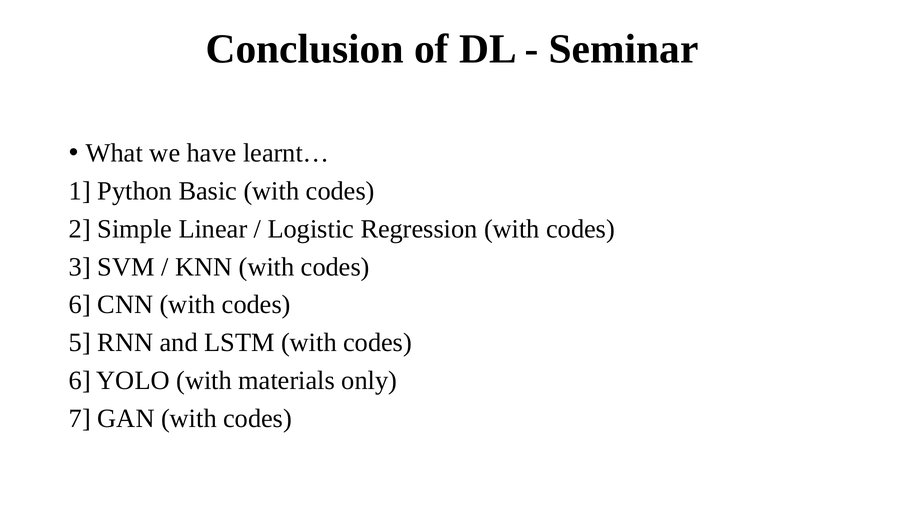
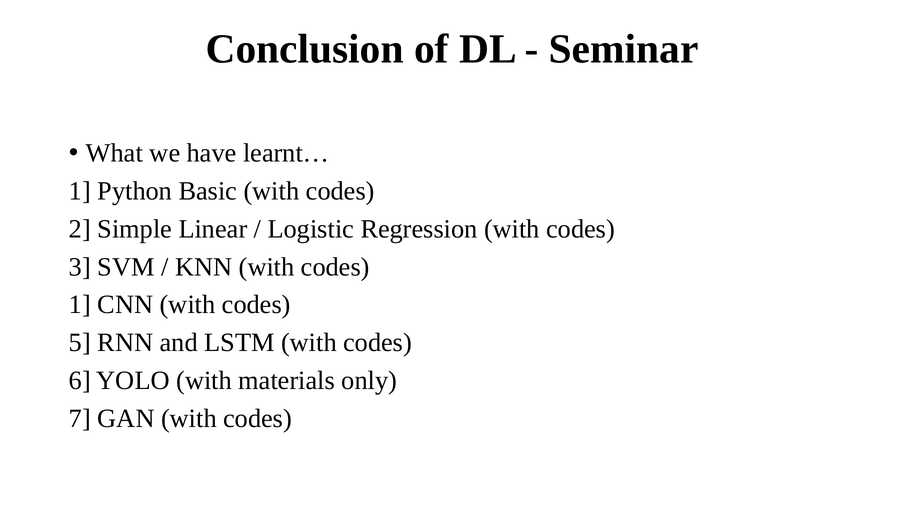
6 at (80, 305): 6 -> 1
